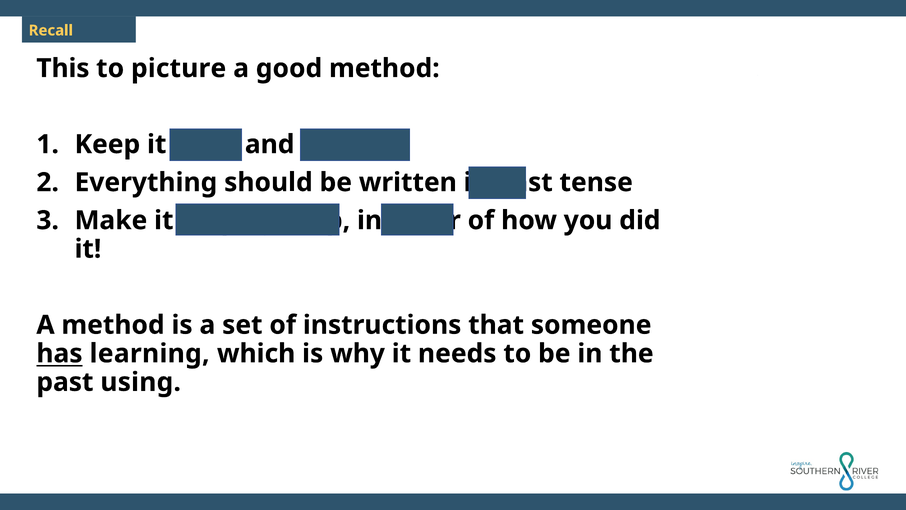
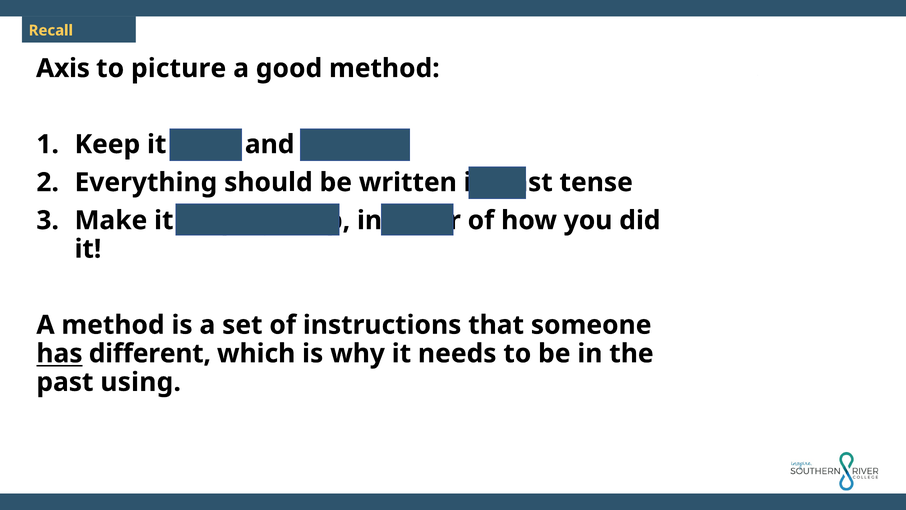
This: This -> Axis
learning: learning -> different
